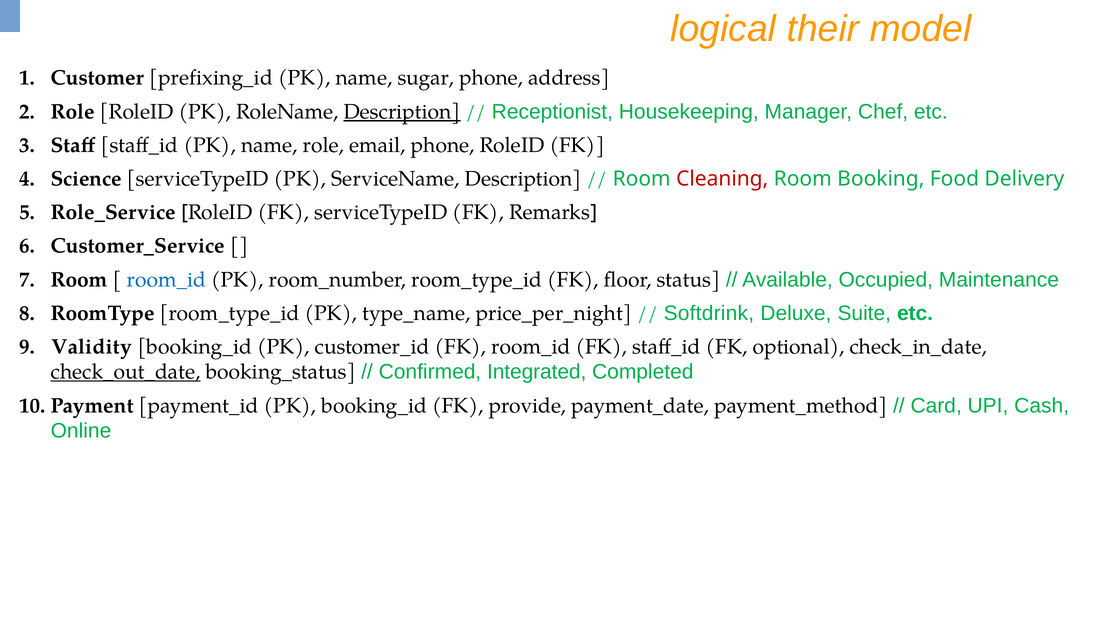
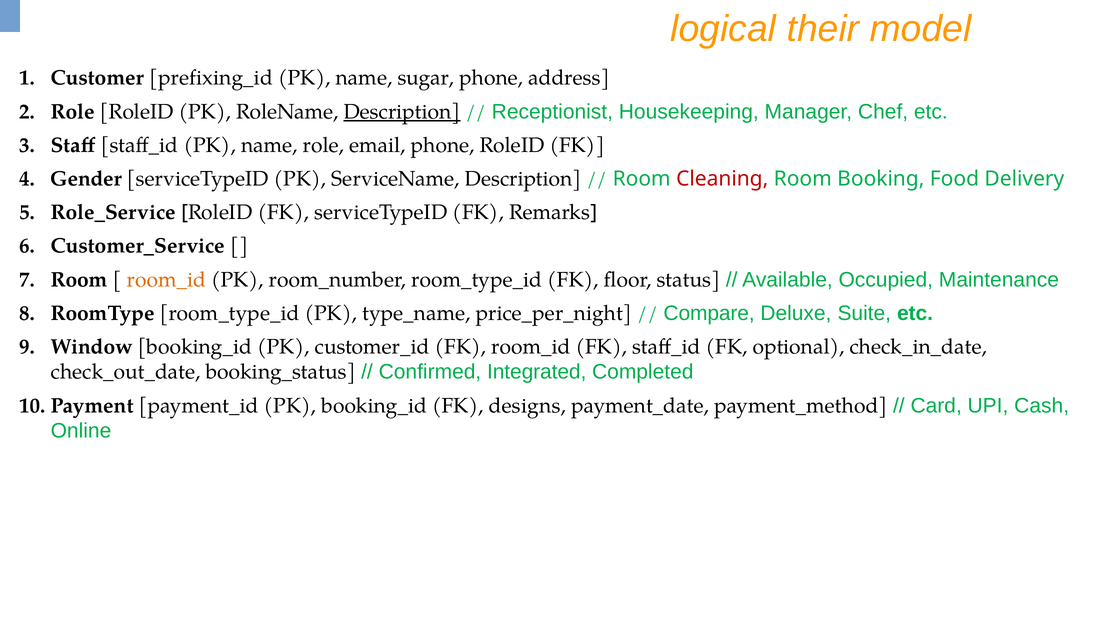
Science: Science -> Gender
room_id at (166, 280) colour: blue -> orange
Softdrink: Softdrink -> Compare
Validity: Validity -> Window
check_out_date underline: present -> none
provide: provide -> designs
